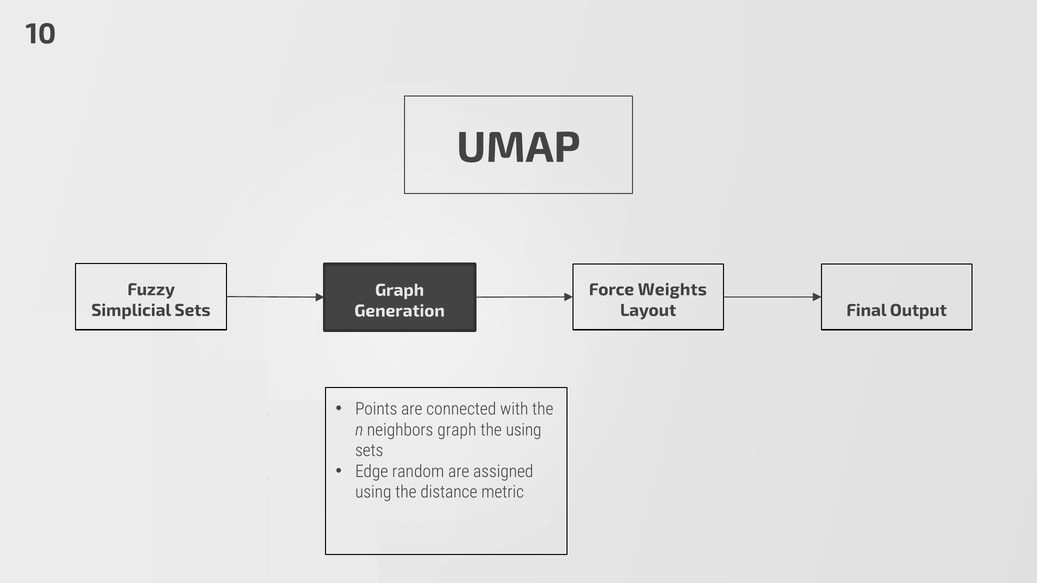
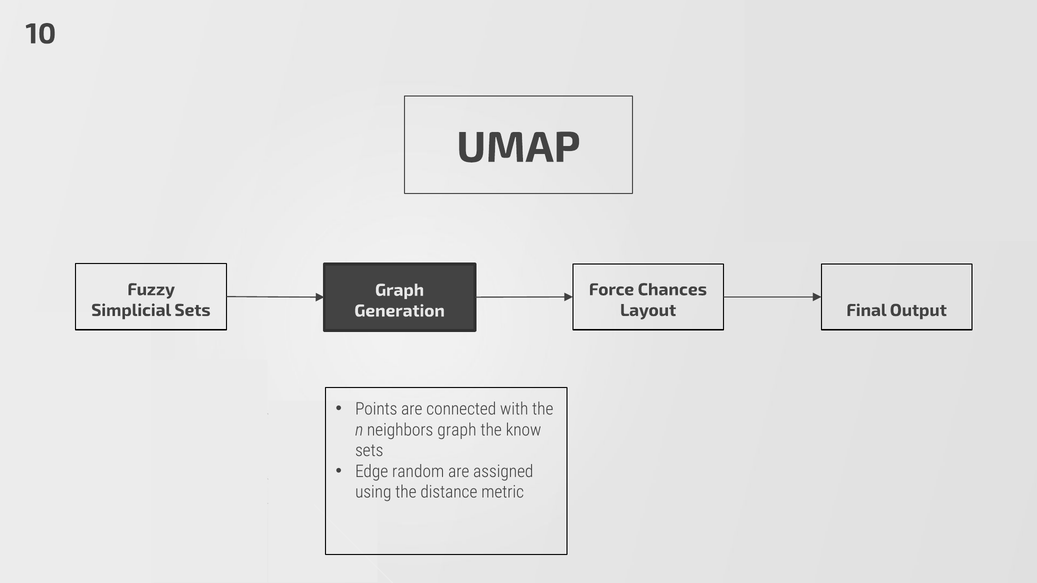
Weights: Weights -> Chances
the using: using -> know
